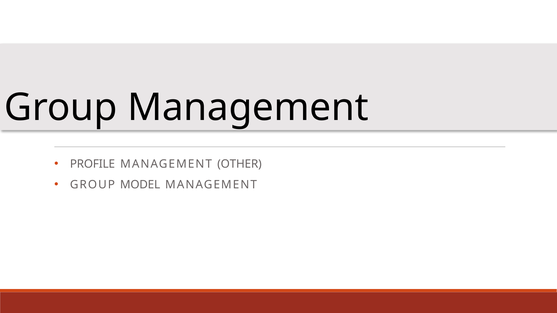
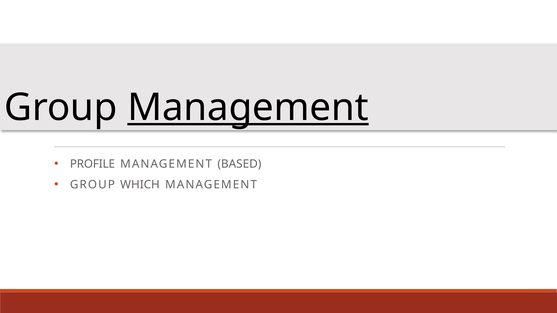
Management at (248, 108) underline: none -> present
OTHER: OTHER -> BASED
MODEL: MODEL -> WHICH
